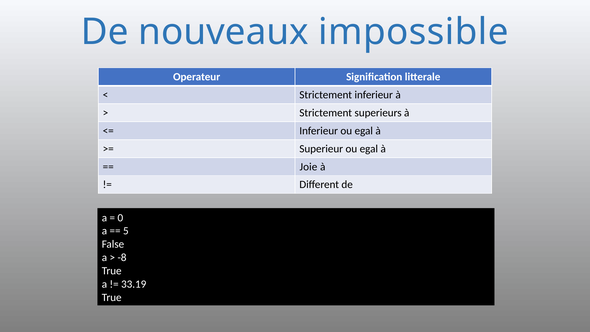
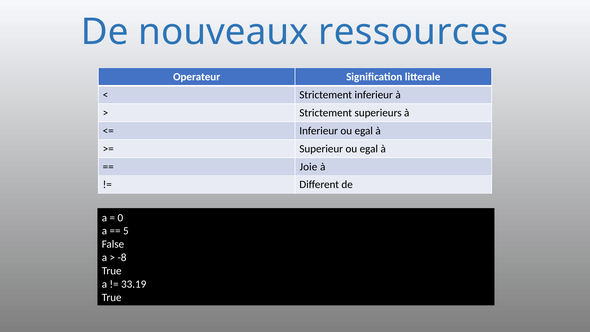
impossible: impossible -> ressources
